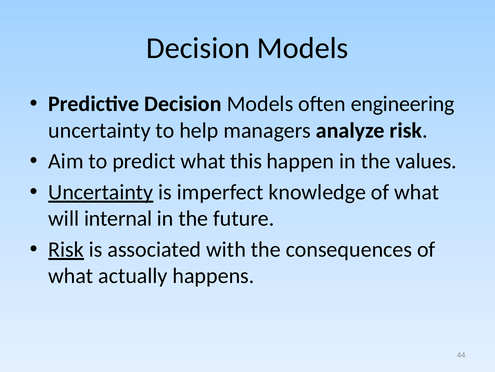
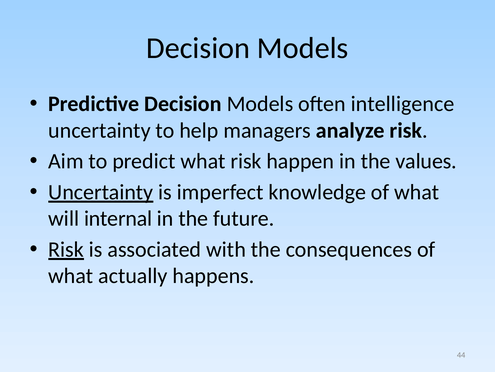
engineering: engineering -> intelligence
what this: this -> risk
